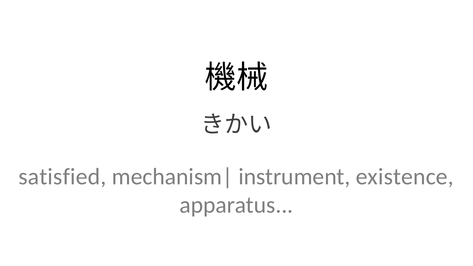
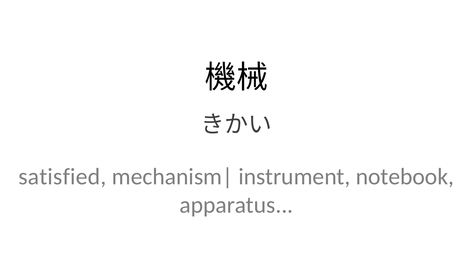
existence: existence -> notebook
